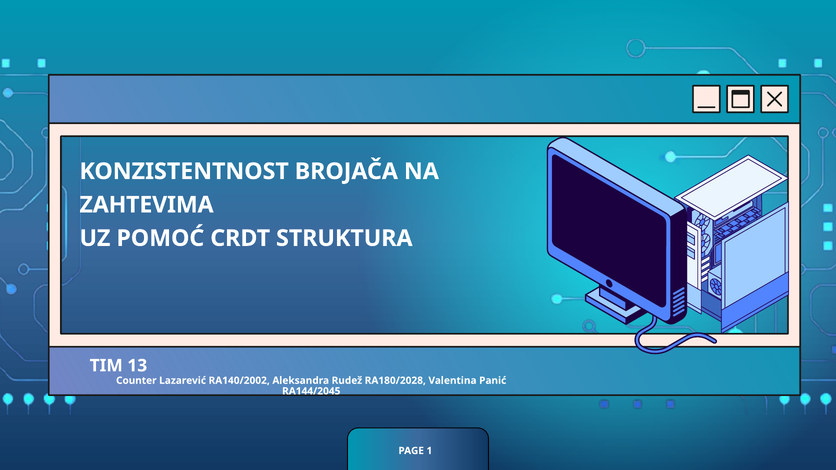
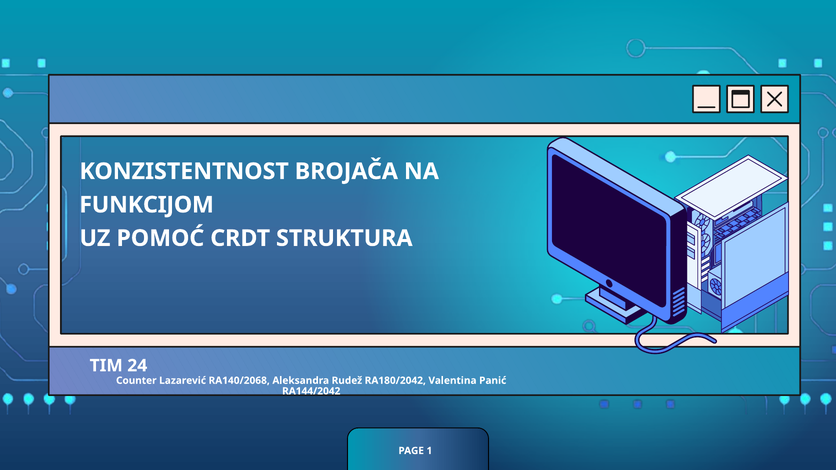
ZAHTEVIMA: ZAHTEVIMA -> FUNKCIJOM
13: 13 -> 24
RA140/2002: RA140/2002 -> RA140/2068
RA180/2028: RA180/2028 -> RA180/2042
RA144/2045: RA144/2045 -> RA144/2042
